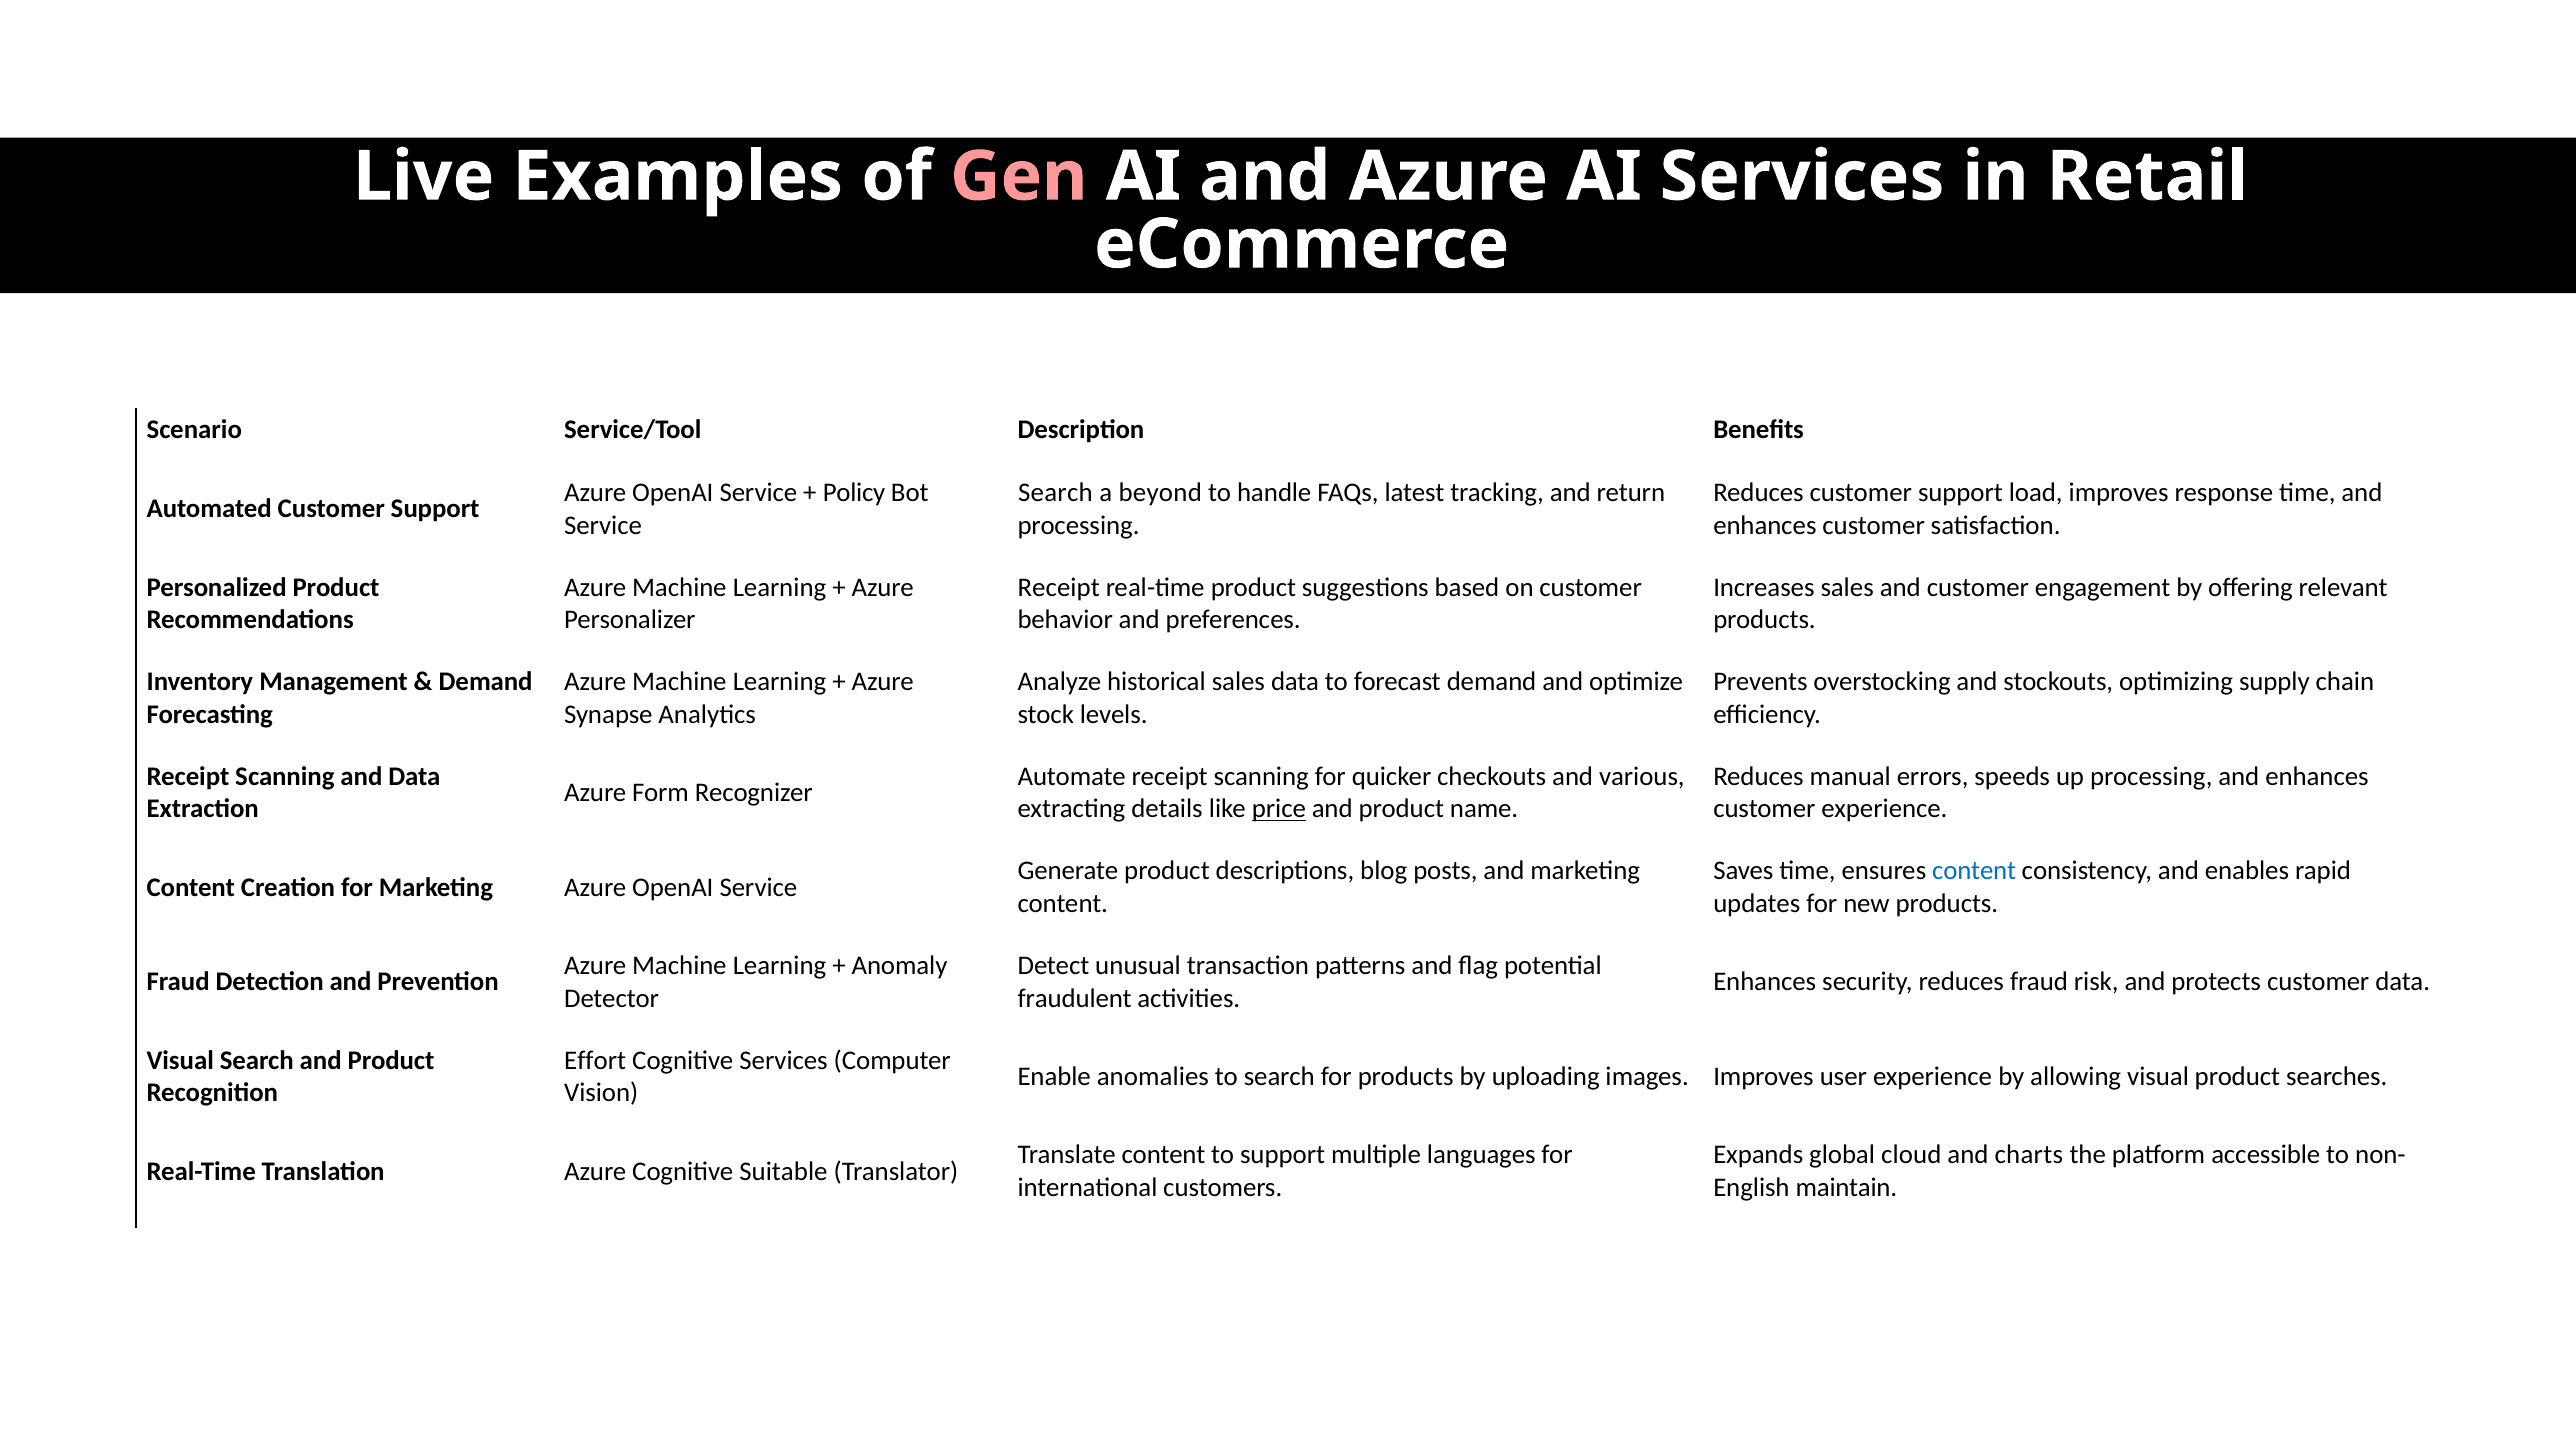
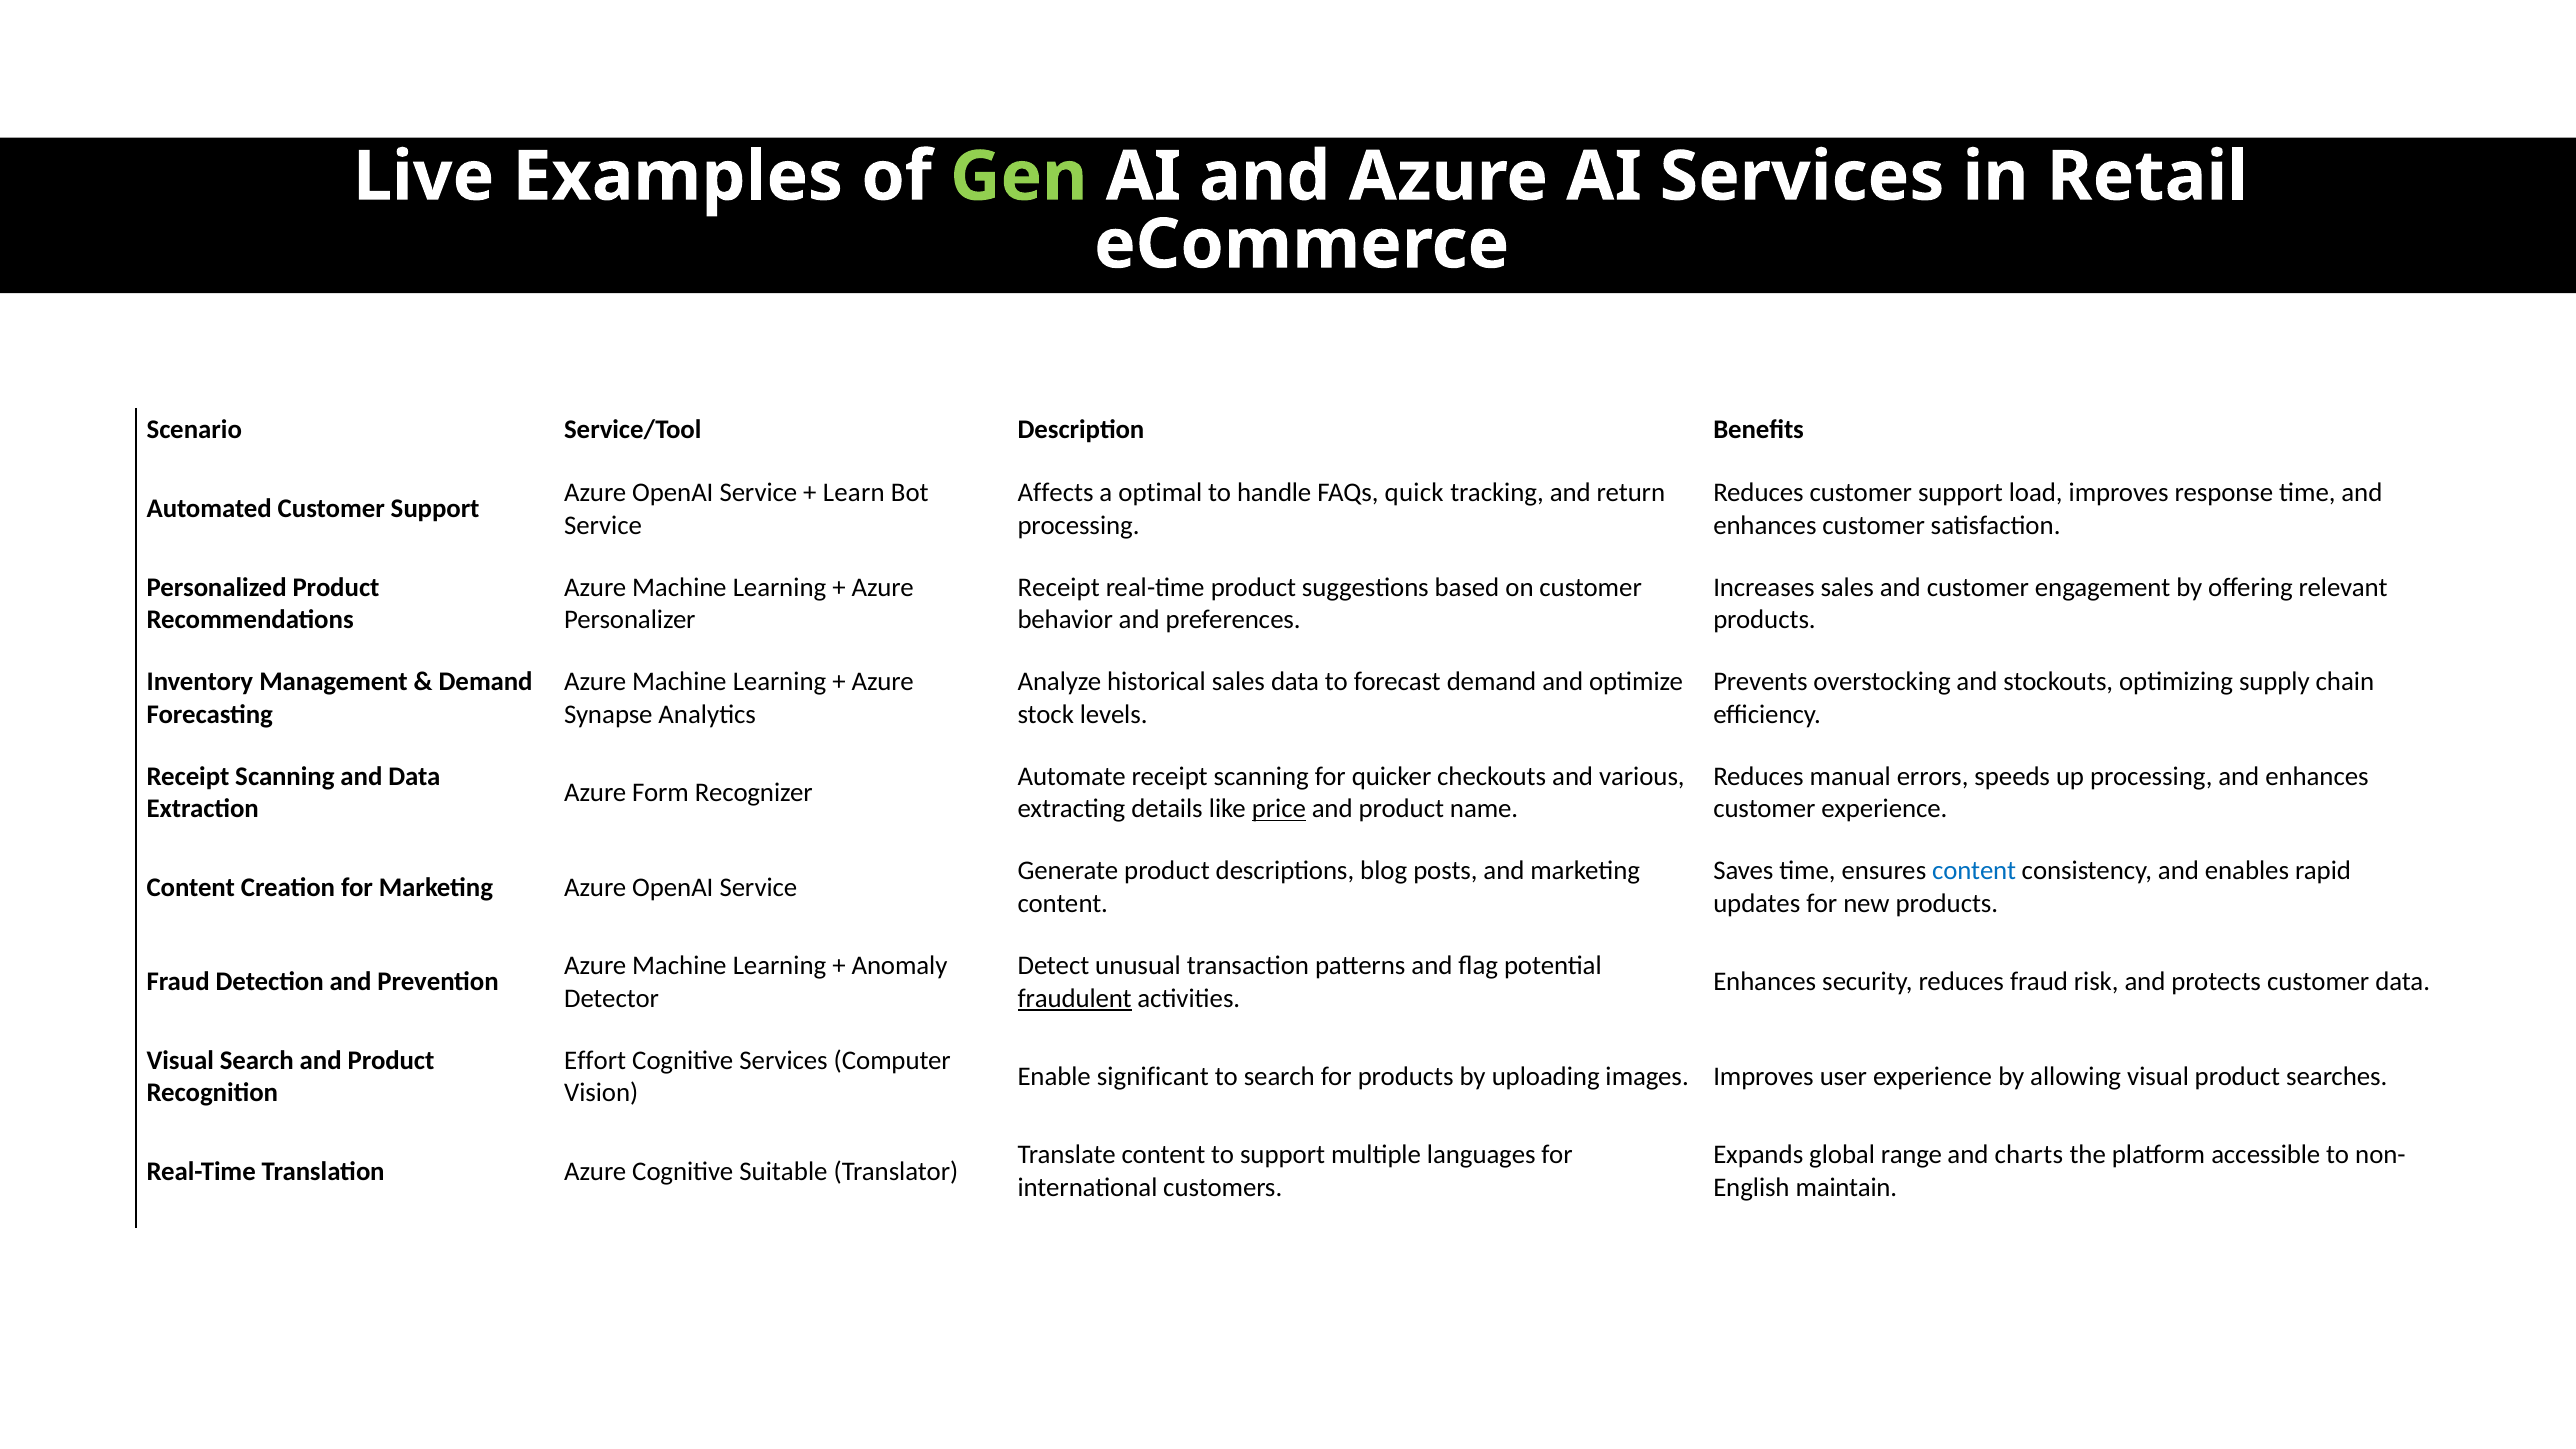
Gen colour: pink -> light green
Policy: Policy -> Learn
Search at (1055, 493): Search -> Affects
beyond: beyond -> optimal
latest: latest -> quick
fraudulent underline: none -> present
anomalies: anomalies -> significant
cloud: cloud -> range
